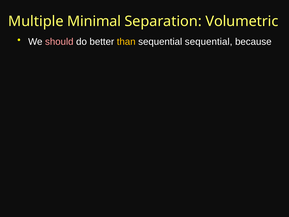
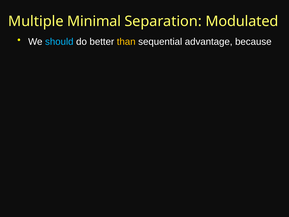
Volumetric: Volumetric -> Modulated
should colour: pink -> light blue
sequential sequential: sequential -> advantage
